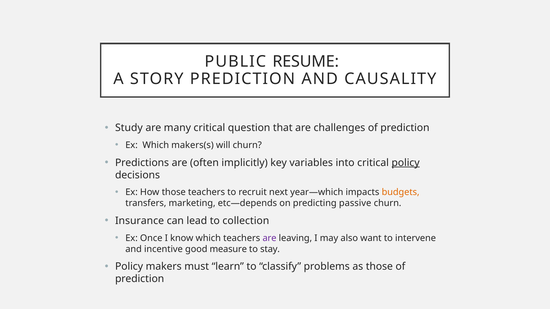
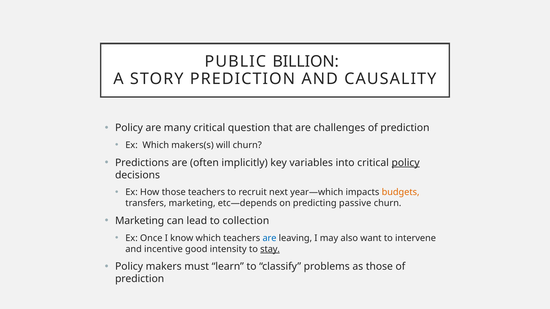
RESUME: RESUME -> BILLION
Study at (129, 128): Study -> Policy
Insurance at (140, 221): Insurance -> Marketing
are at (269, 238) colour: purple -> blue
measure: measure -> intensity
stay underline: none -> present
